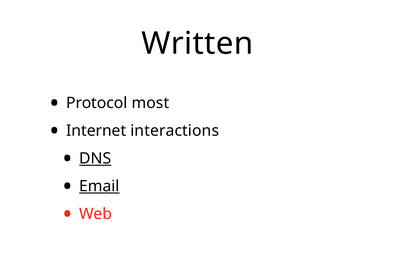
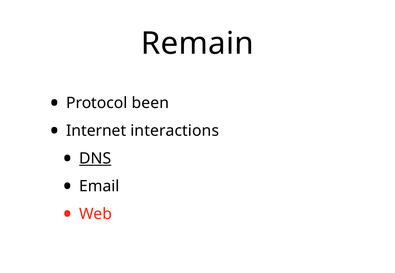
Written: Written -> Remain
most: most -> been
Email underline: present -> none
